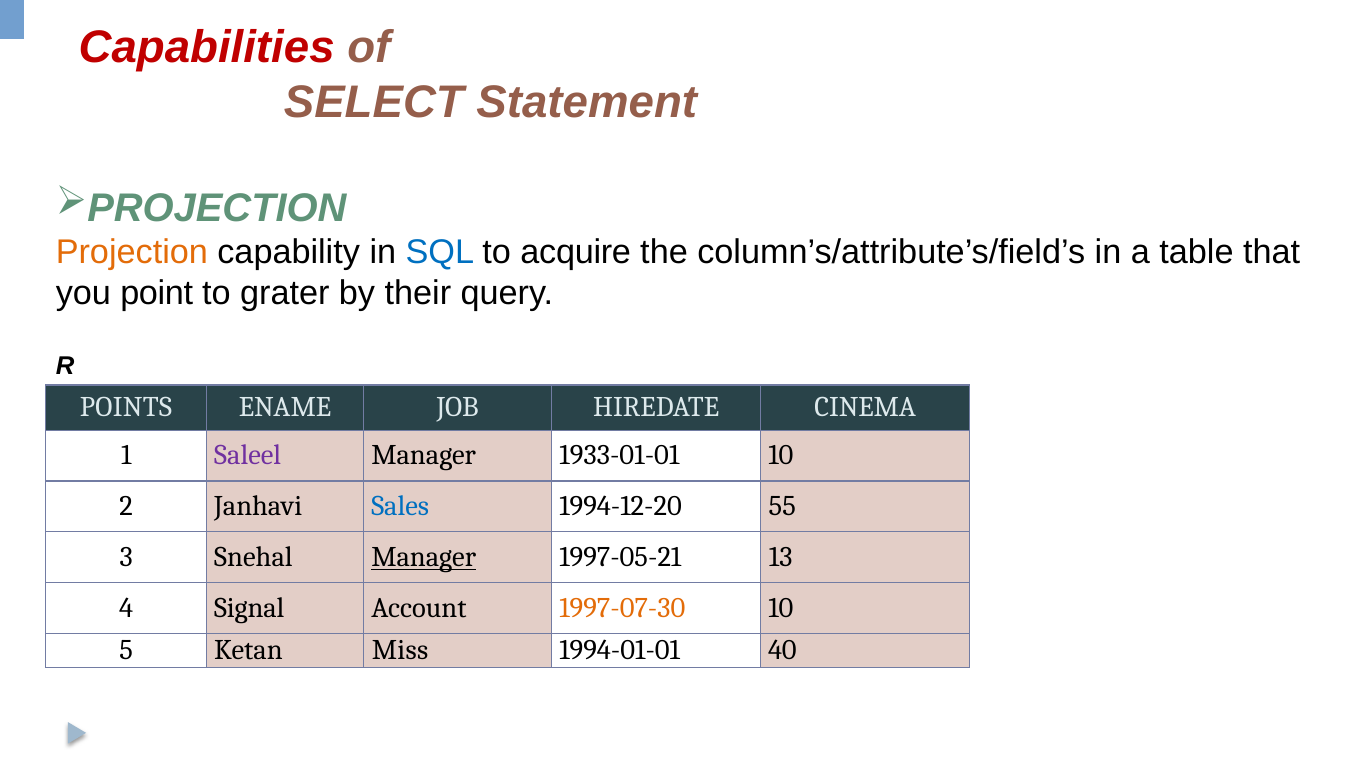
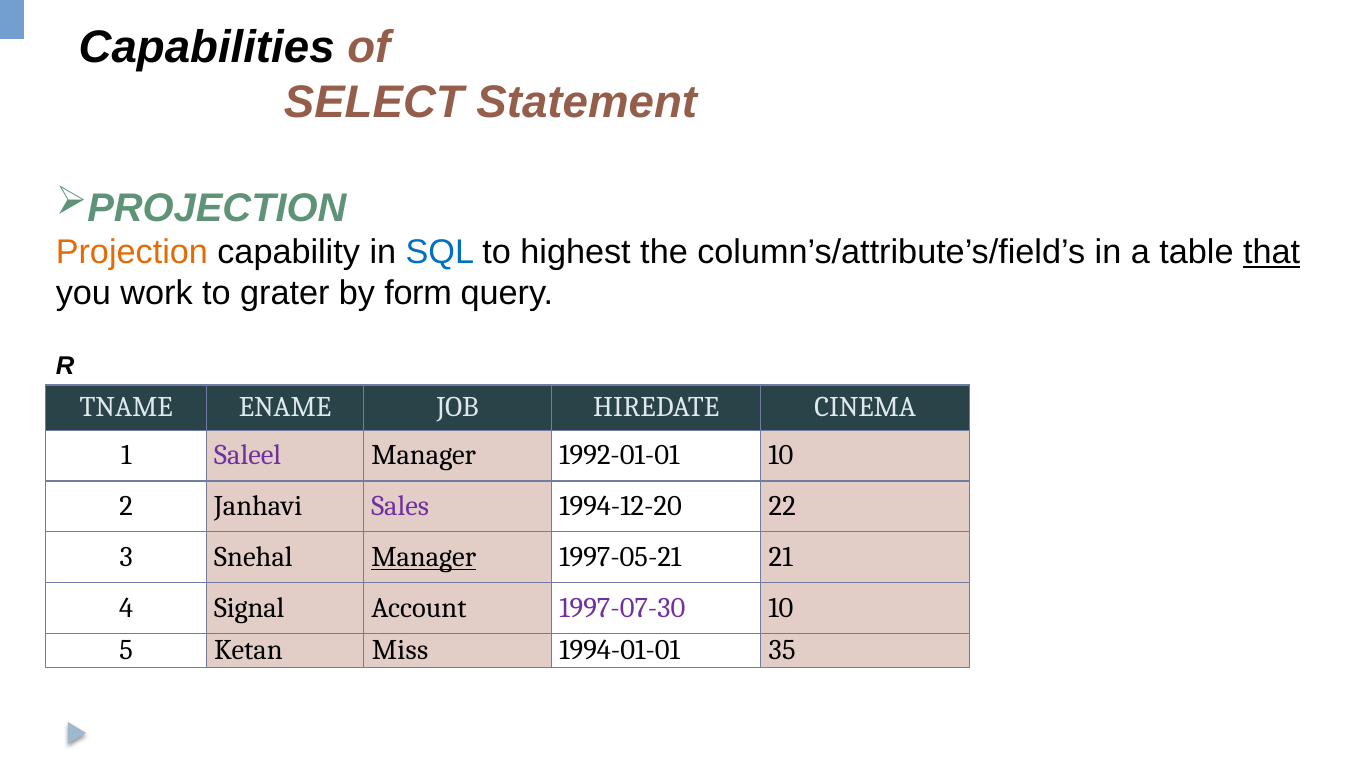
Capabilities colour: red -> black
acquire: acquire -> highest
that underline: none -> present
point: point -> work
their: their -> form
POINTS: POINTS -> TNAME
1933-01-01: 1933-01-01 -> 1992-01-01
Sales colour: blue -> purple
55: 55 -> 22
13: 13 -> 21
1997-07-30 colour: orange -> purple
40: 40 -> 35
